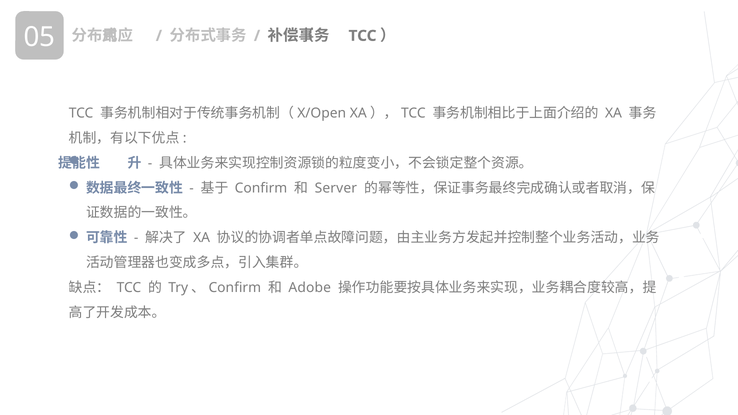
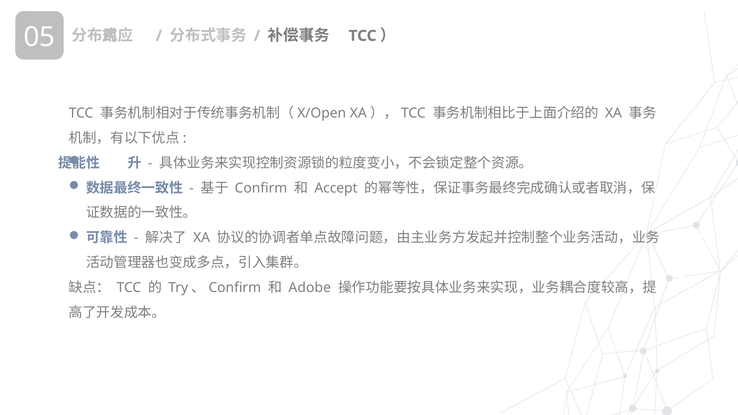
Server: Server -> Accept
